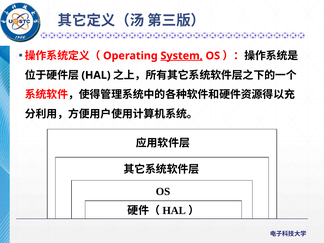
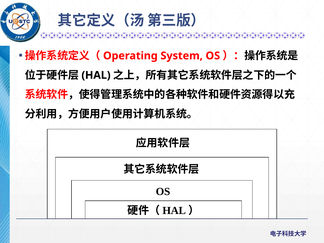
System underline: present -> none
